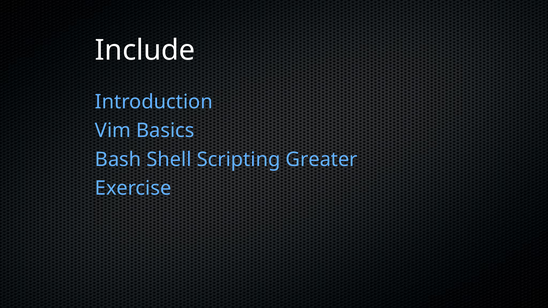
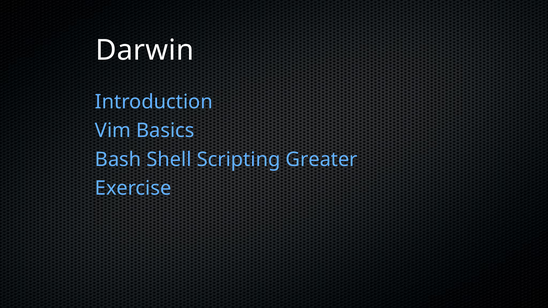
Include: Include -> Darwin
